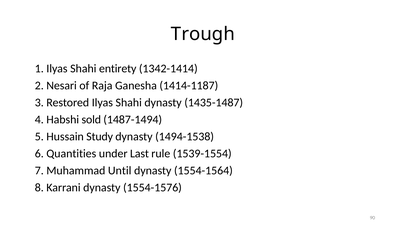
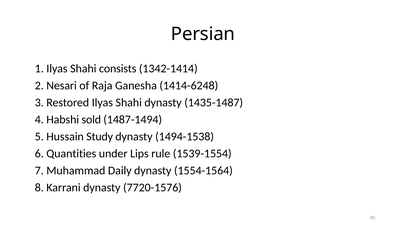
Trough: Trough -> Persian
entirety: entirety -> consists
1414-1187: 1414-1187 -> 1414-6248
Last: Last -> Lips
Until: Until -> Daily
1554-1576: 1554-1576 -> 7720-1576
